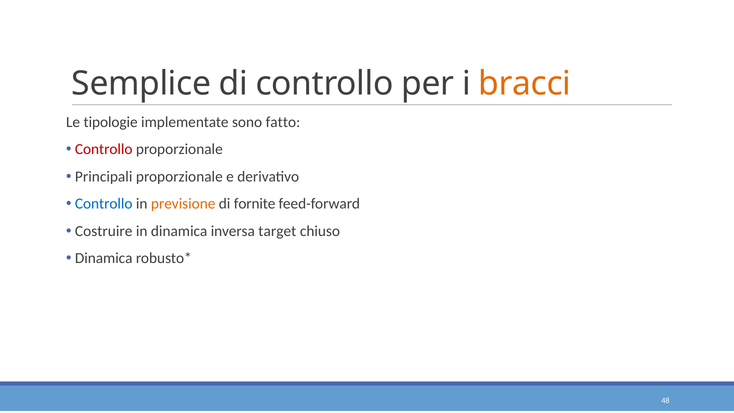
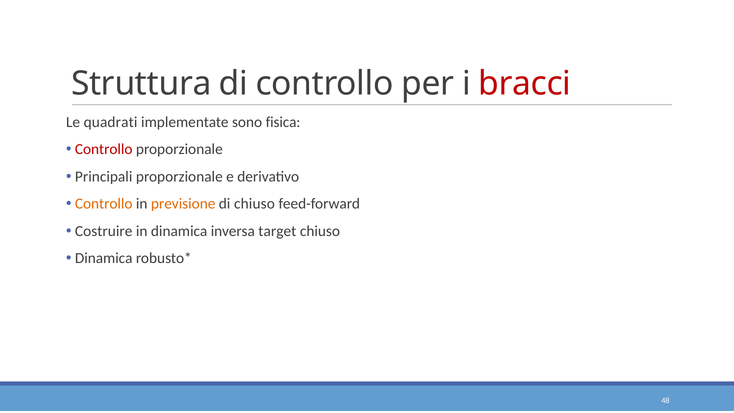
Semplice: Semplice -> Struttura
bracci colour: orange -> red
tipologie: tipologie -> quadrati
fatto: fatto -> fisica
Controllo at (104, 204) colour: blue -> orange
di fornite: fornite -> chiuso
